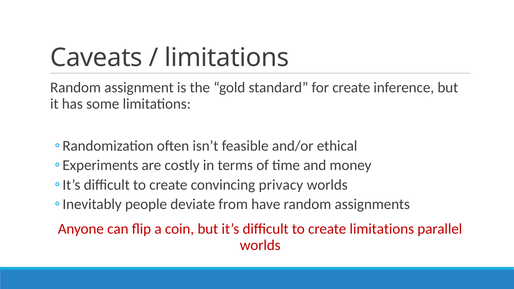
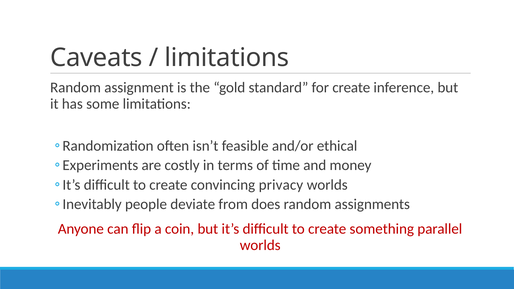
have: have -> does
create limitations: limitations -> something
